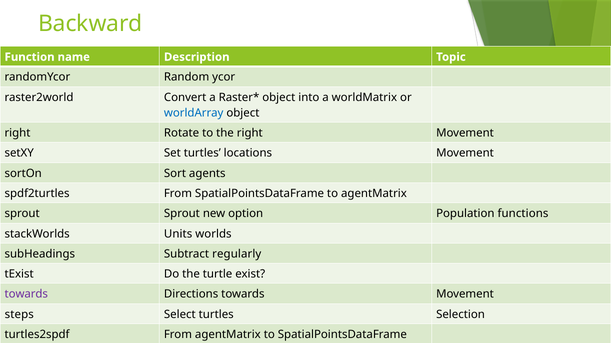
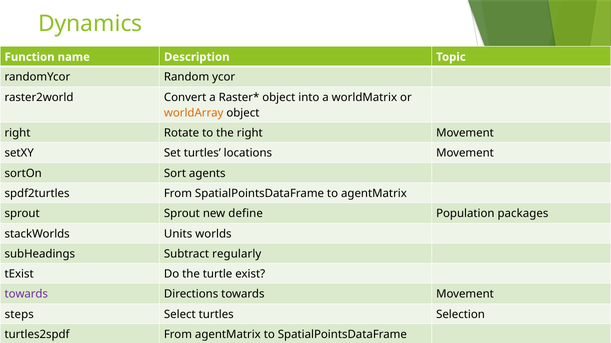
Backward: Backward -> Dynamics
worldArray colour: blue -> orange
option: option -> define
functions: functions -> packages
